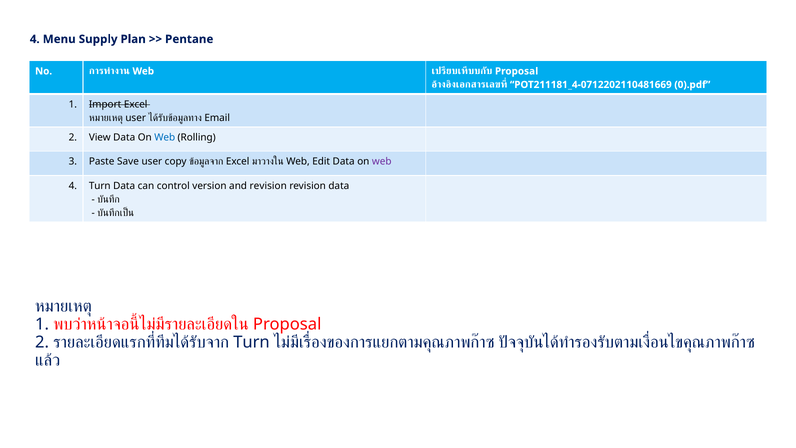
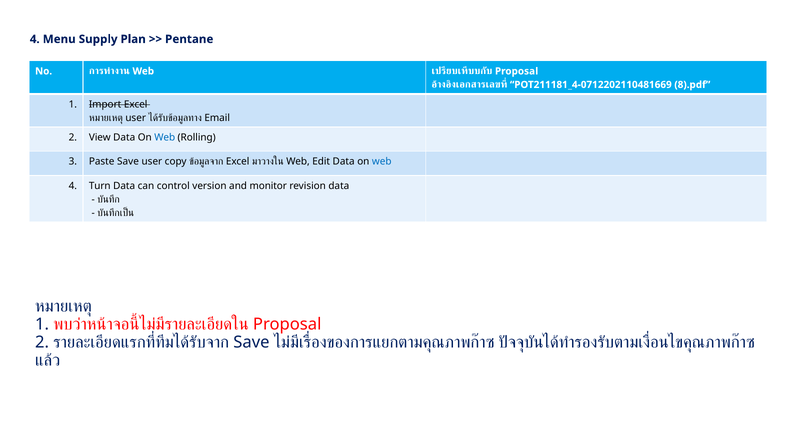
0).pdf: 0).pdf -> 8).pdf
web at (382, 161) colour: purple -> blue
and revision: revision -> monitor
Turn at (251, 342): Turn -> Save
